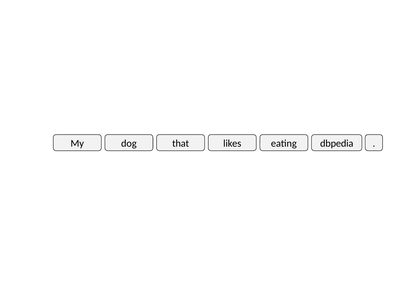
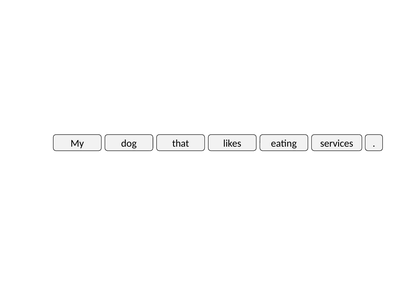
dbpedia: dbpedia -> services
